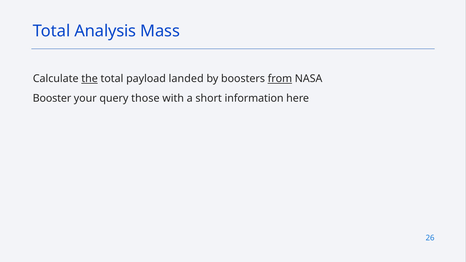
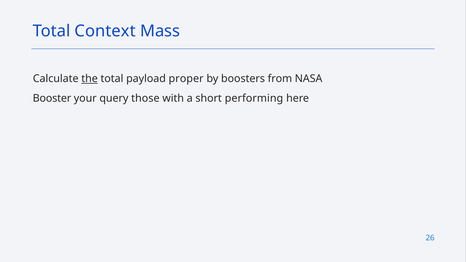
Analysis: Analysis -> Context
landed: landed -> proper
from underline: present -> none
information: information -> performing
